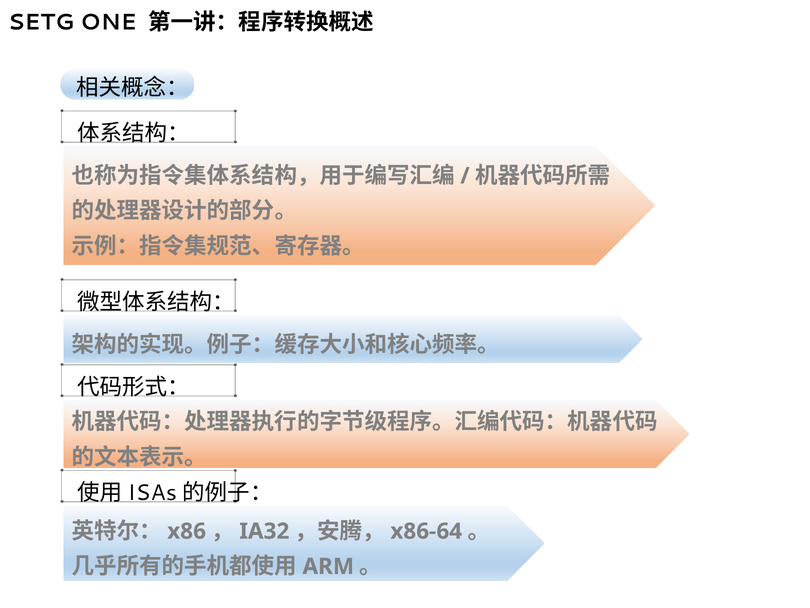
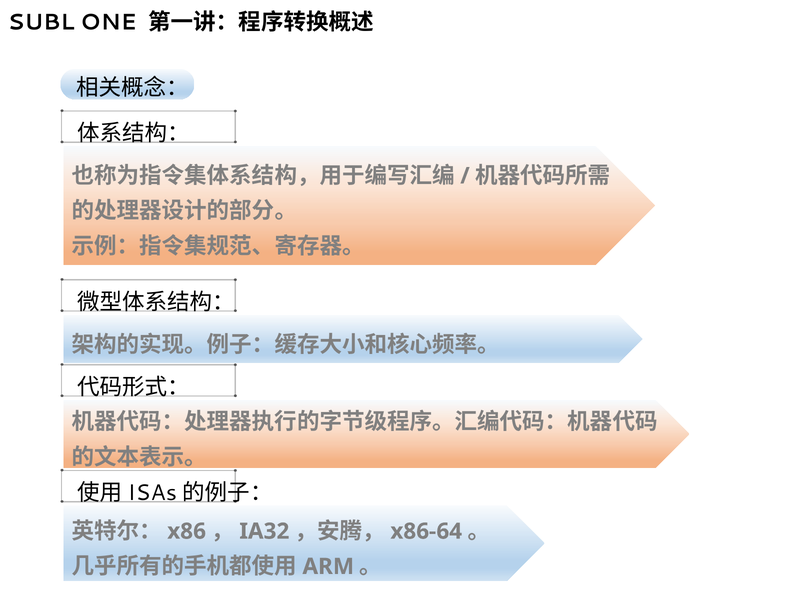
SETG: SETG -> SUBL
